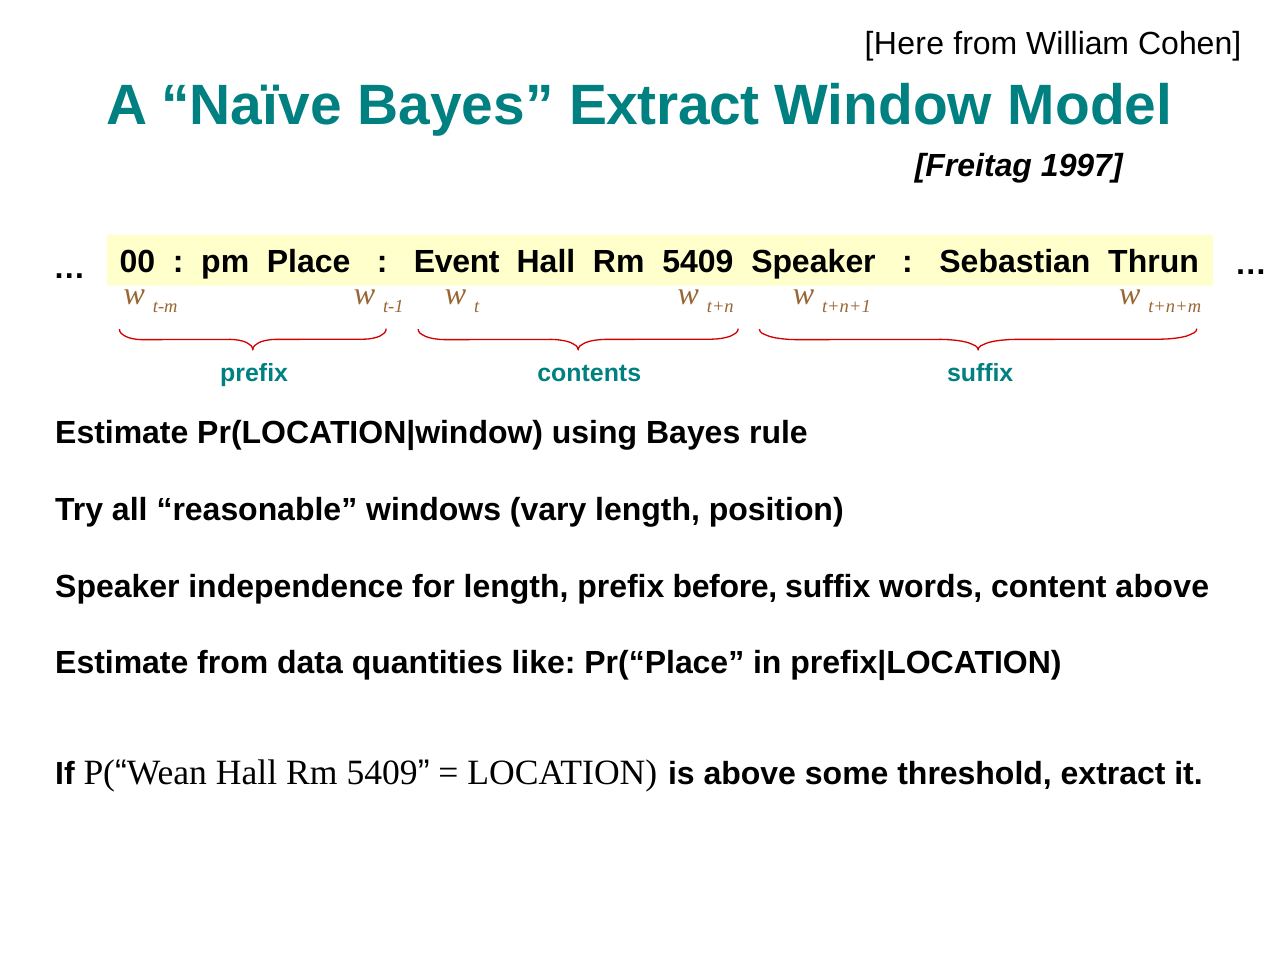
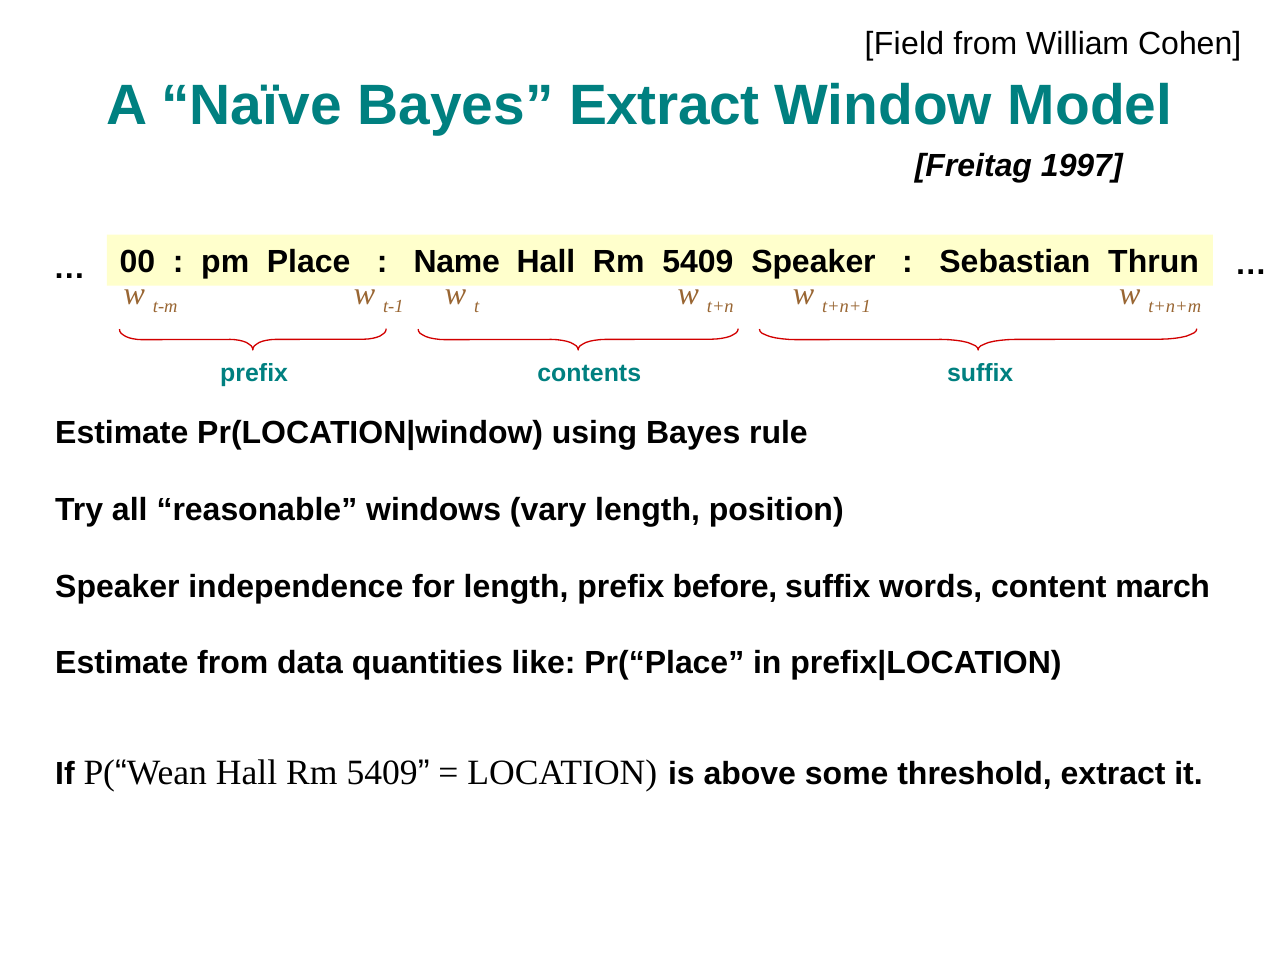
Here: Here -> Field
Event: Event -> Name
content above: above -> march
